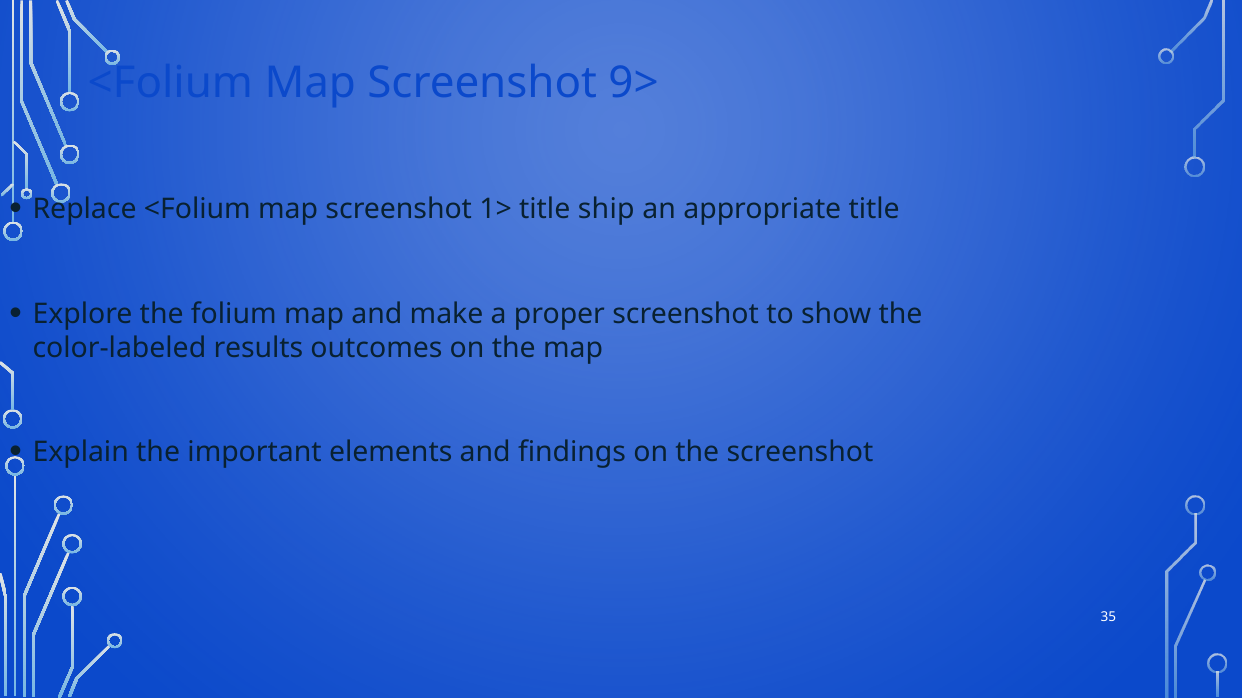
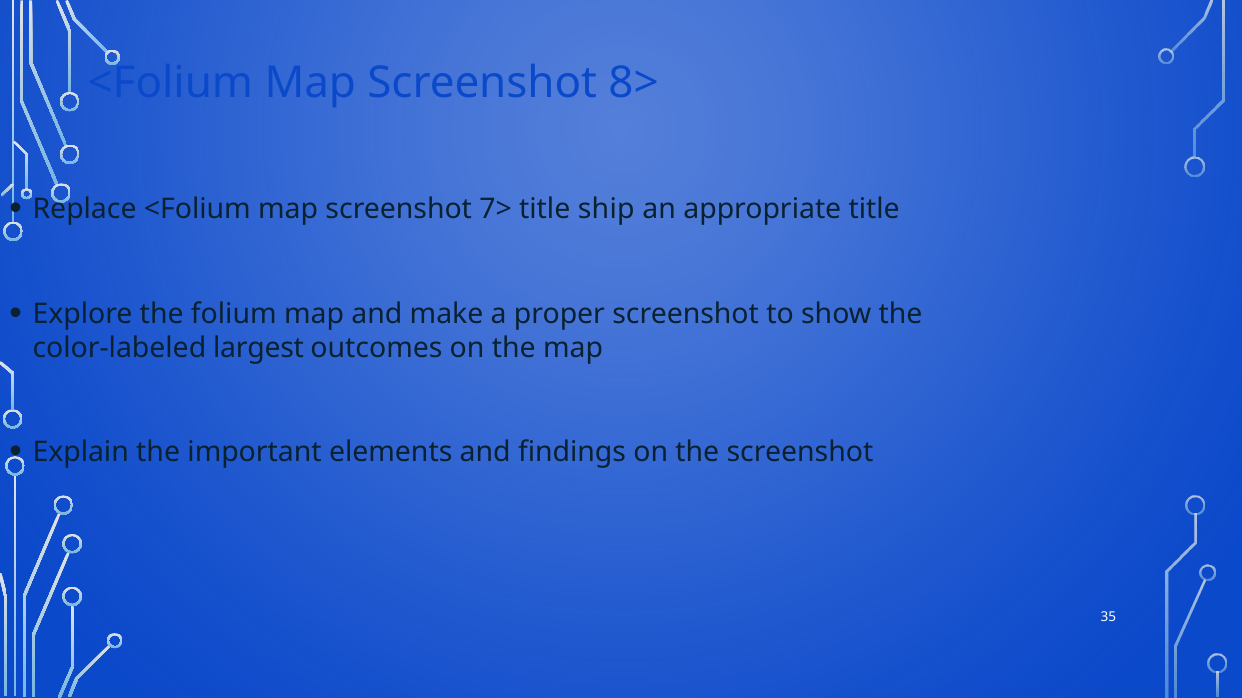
9>: 9> -> 8>
1>: 1> -> 7>
results: results -> largest
